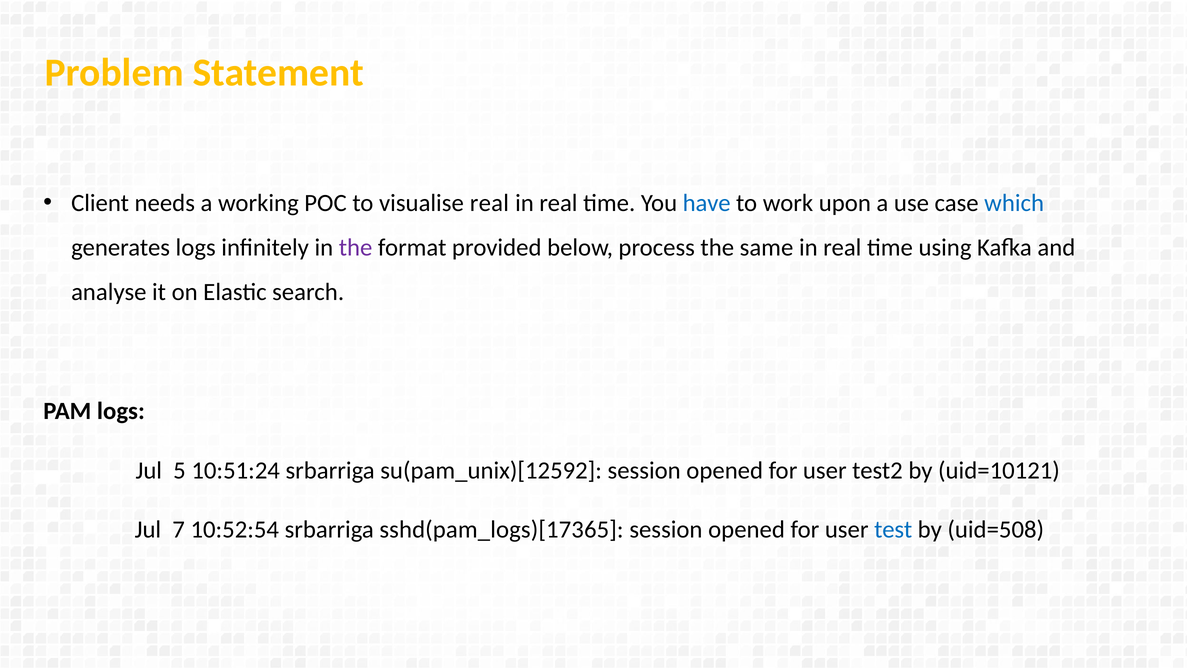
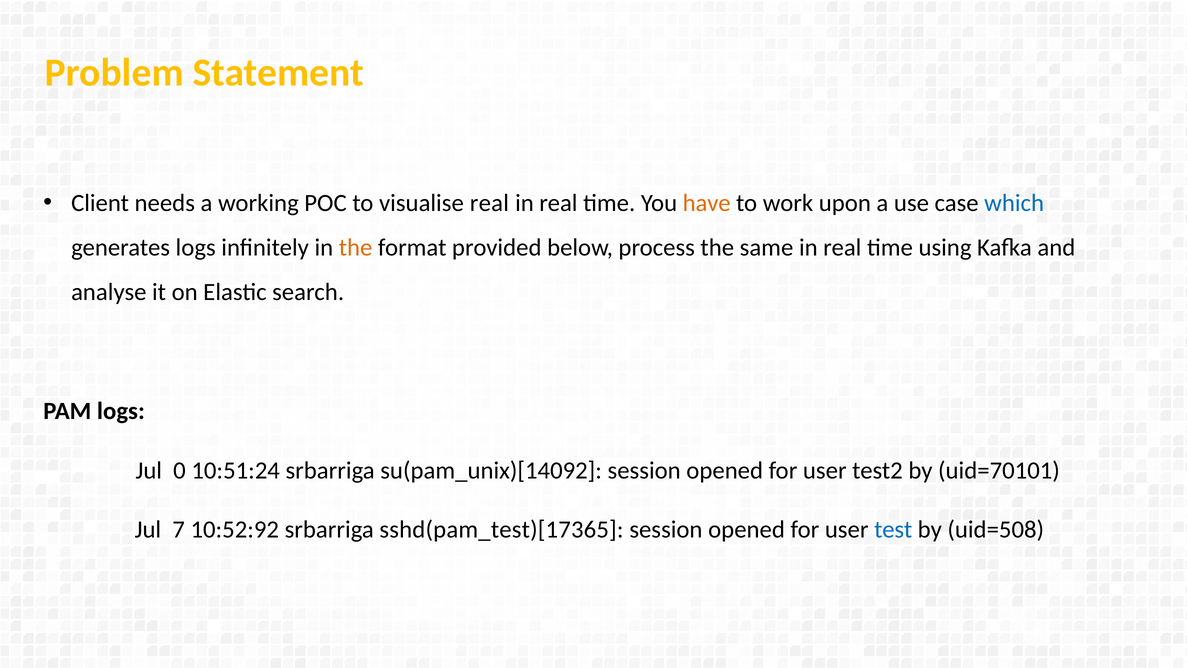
have colour: blue -> orange
the at (356, 248) colour: purple -> orange
5: 5 -> 0
su(pam_unix)[12592: su(pam_unix)[12592 -> su(pam_unix)[14092
uid=10121: uid=10121 -> uid=70101
10:52:54: 10:52:54 -> 10:52:92
sshd(pam_logs)[17365: sshd(pam_logs)[17365 -> sshd(pam_test)[17365
